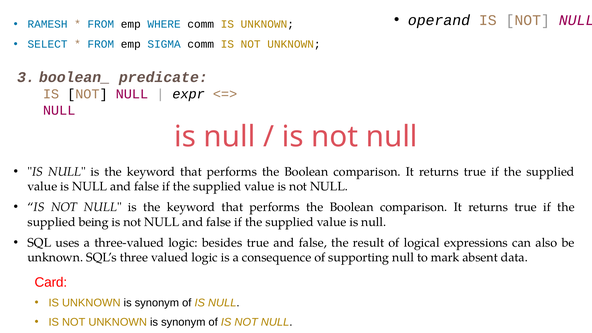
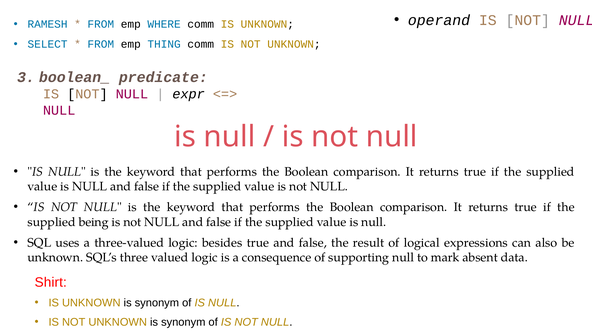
SIGMA: SIGMA -> THING
Card: Card -> Shirt
